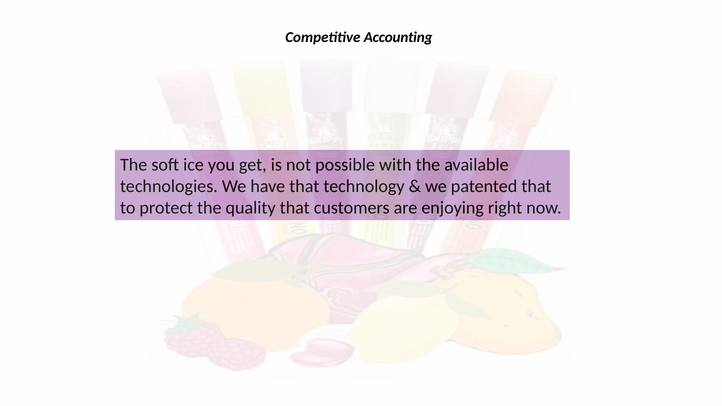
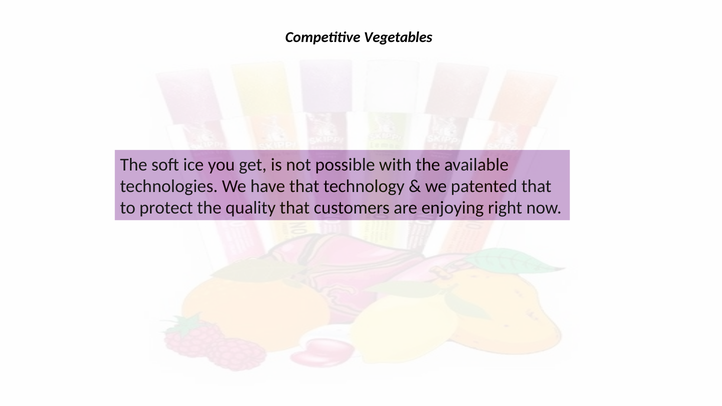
Accounting: Accounting -> Vegetables
